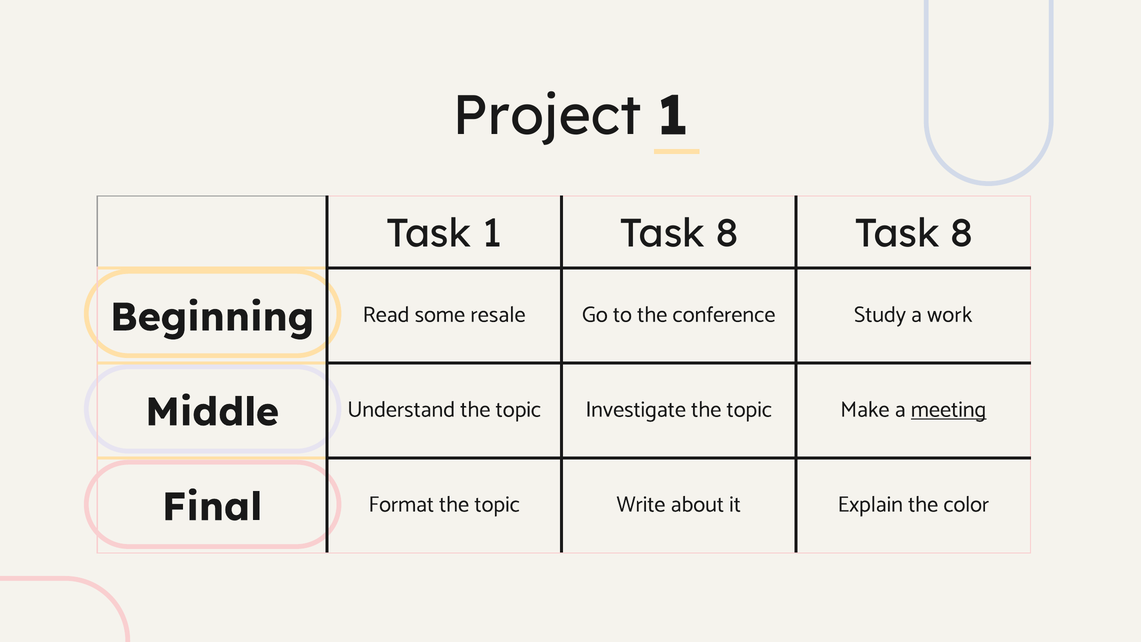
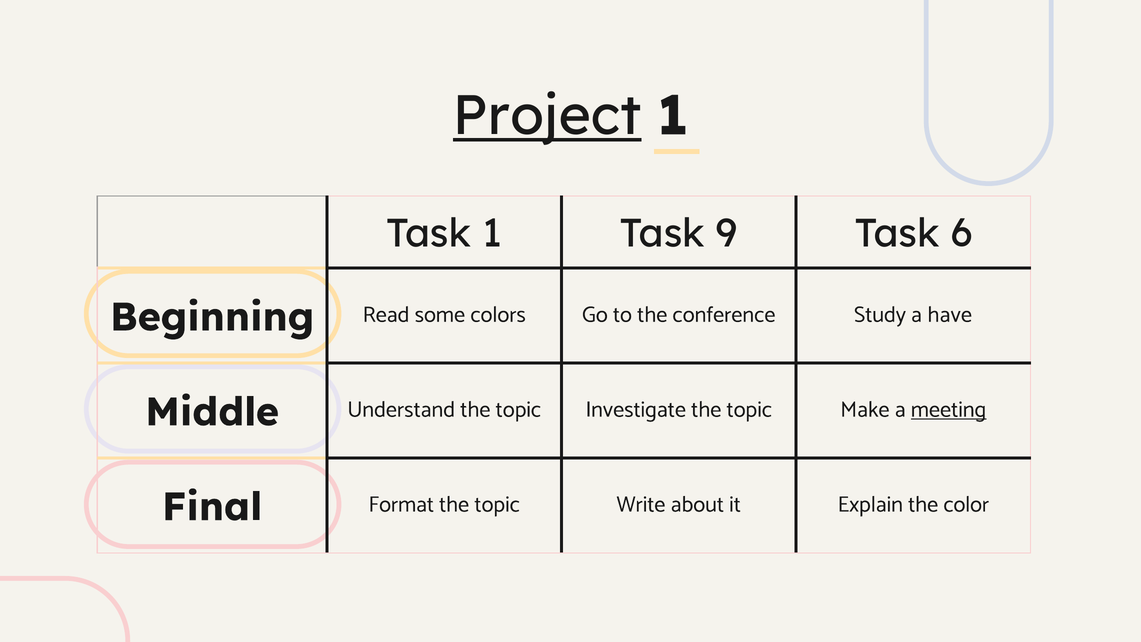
Project underline: none -> present
1 Task 8: 8 -> 9
8 at (962, 234): 8 -> 6
resale: resale -> colors
work: work -> have
